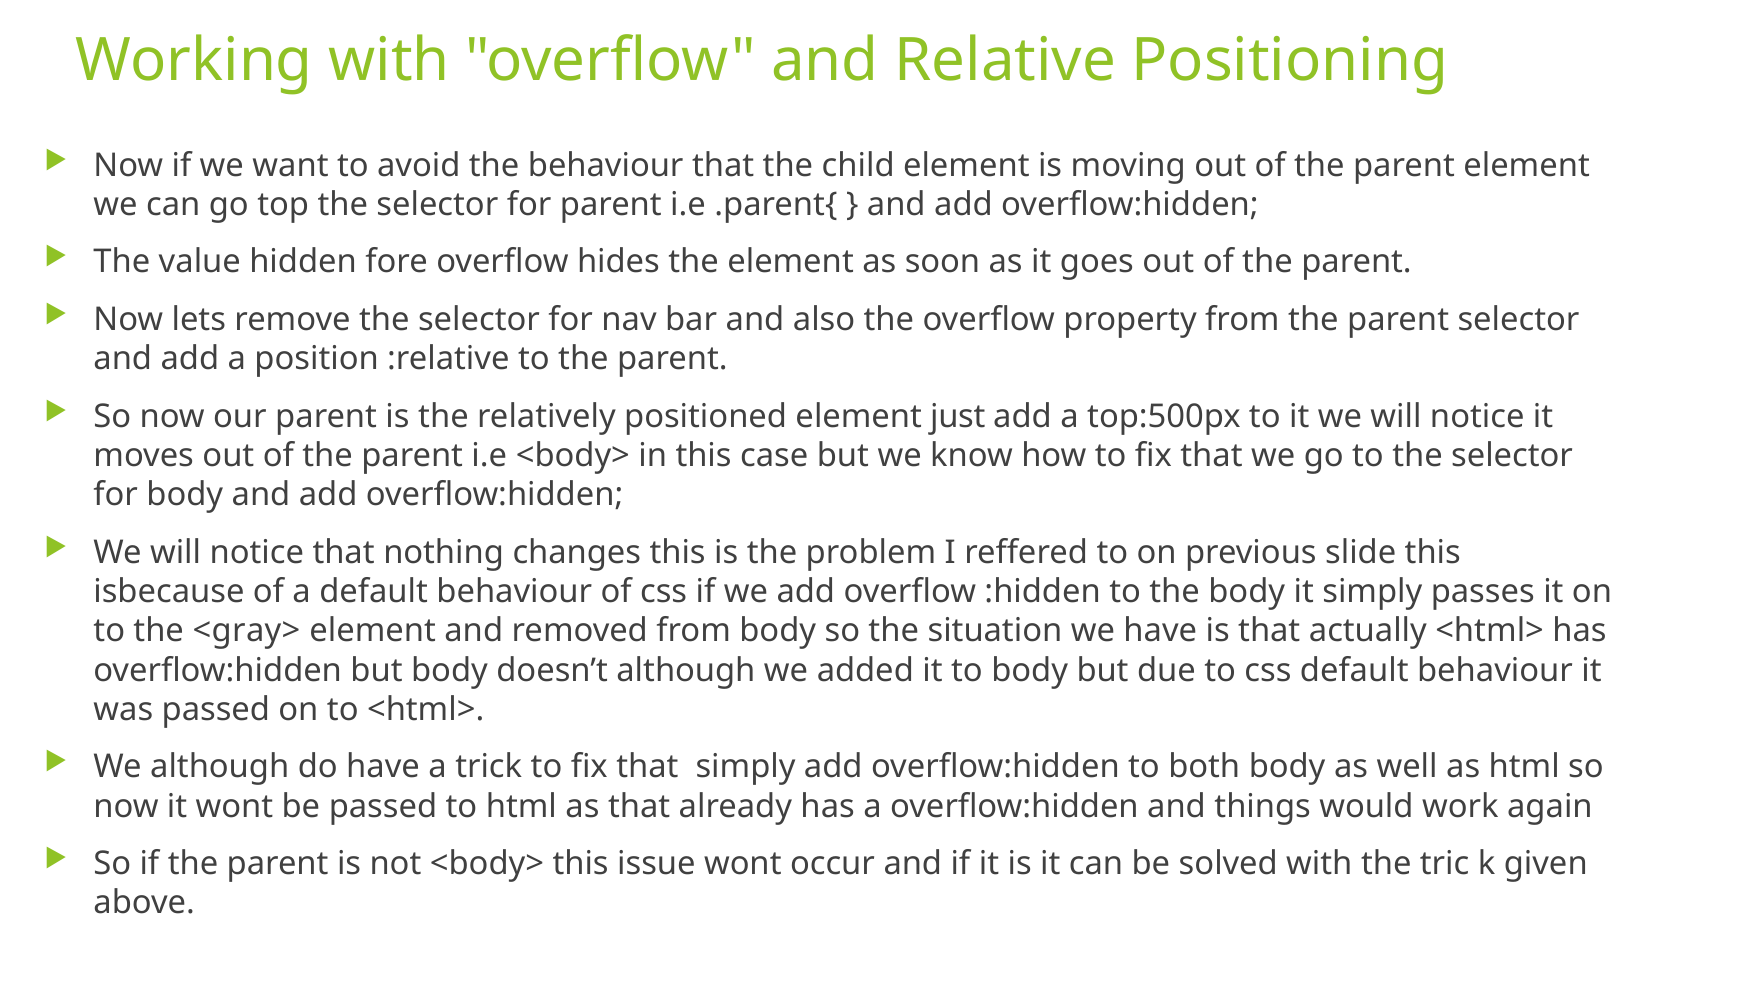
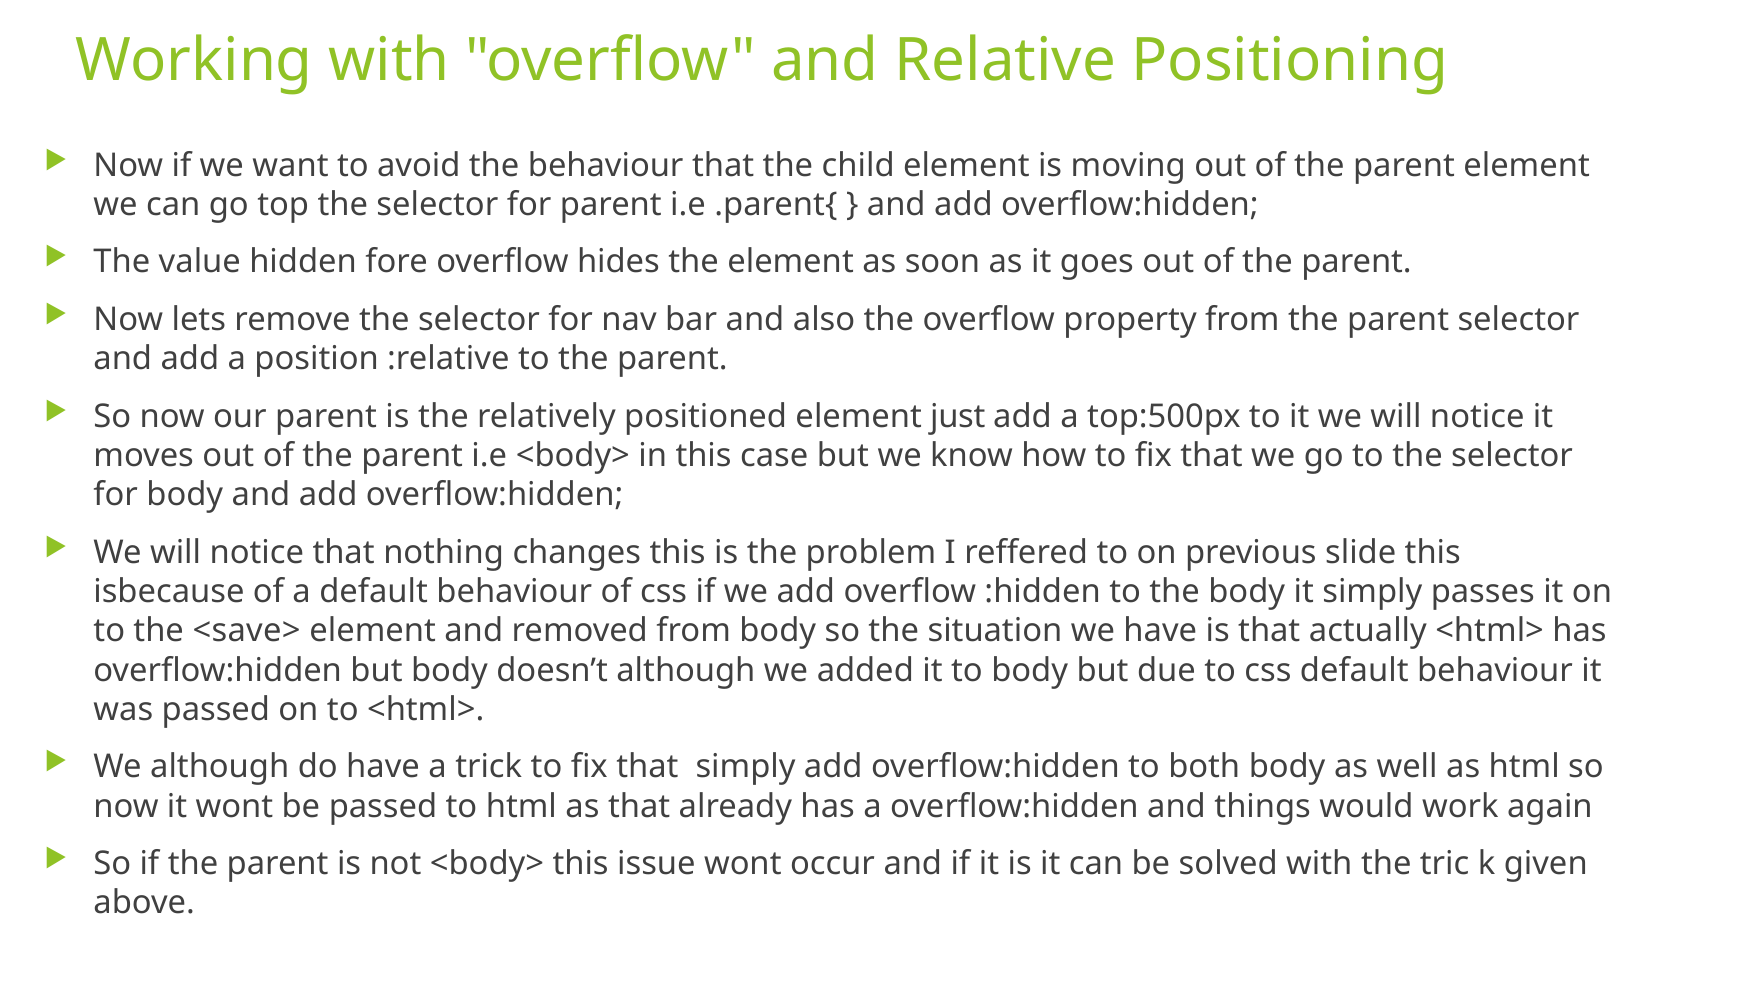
<gray>: <gray> -> <save>
